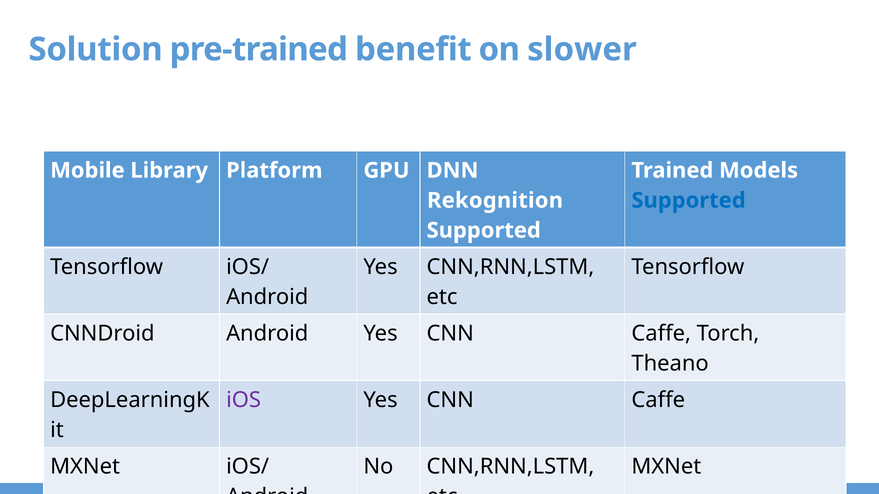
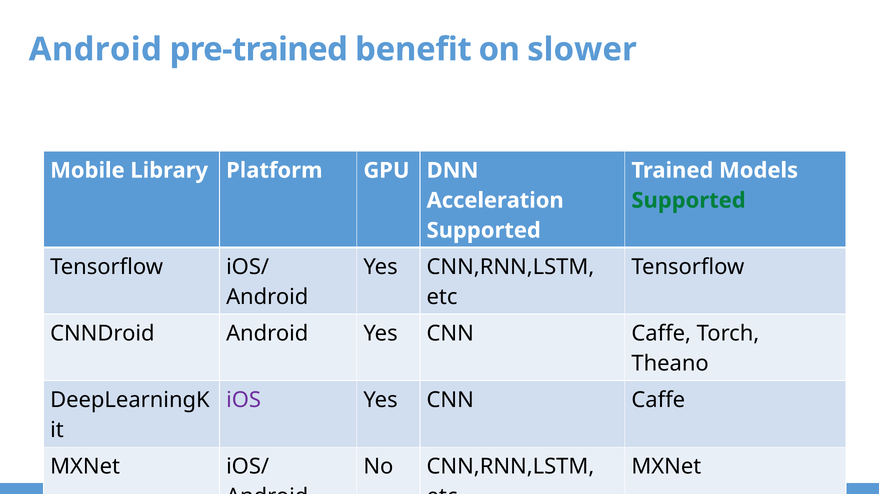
Solution at (96, 49): Solution -> Android
Rekognition: Rekognition -> Acceleration
Supported at (689, 201) colour: blue -> green
